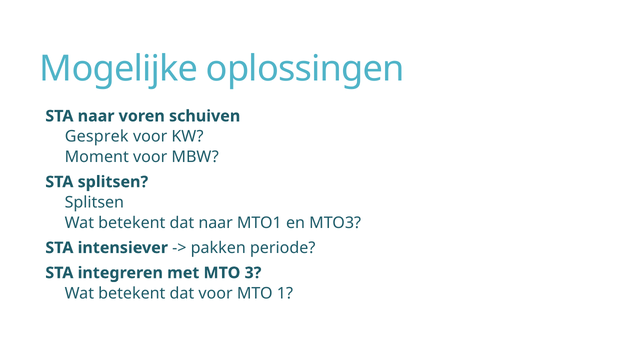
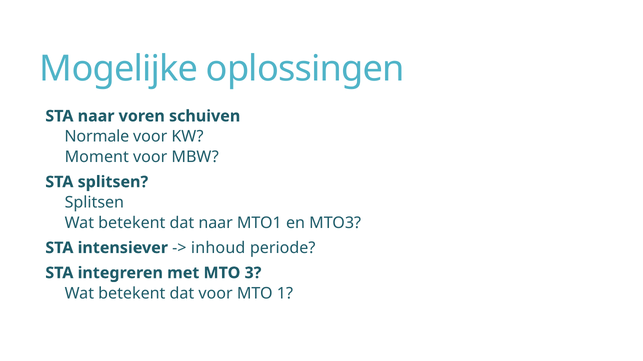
Gesprek: Gesprek -> Normale
pakken: pakken -> inhoud
